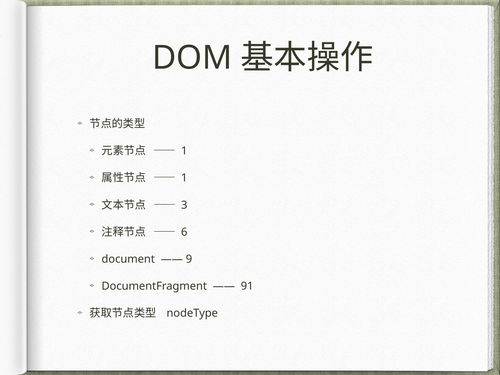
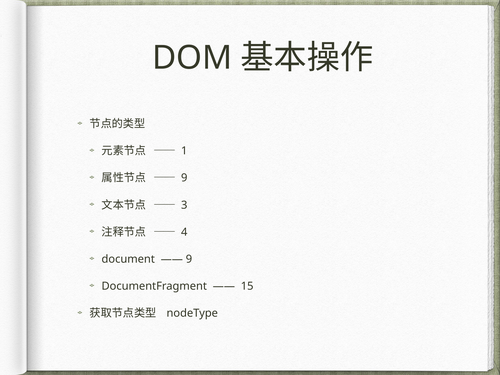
1 at (184, 178): 1 -> 9
6: 6 -> 4
91: 91 -> 15
